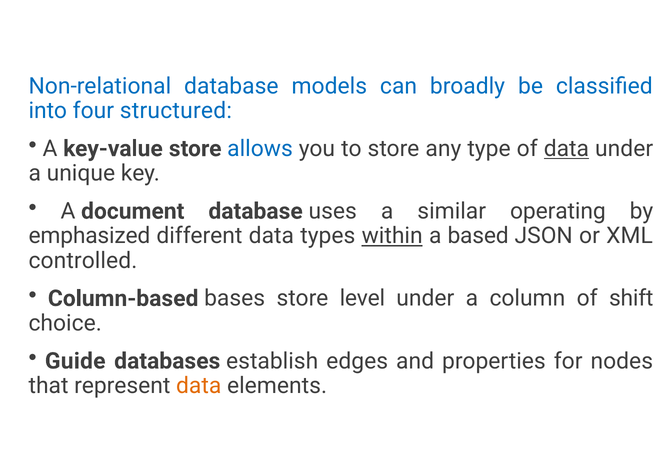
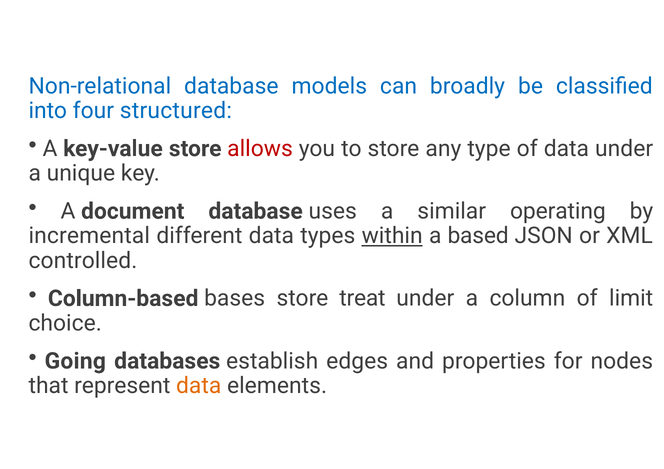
allows colour: blue -> red
data at (566, 149) underline: present -> none
emphasized: emphasized -> incremental
level: level -> treat
shift: shift -> limit
Guide: Guide -> Going
